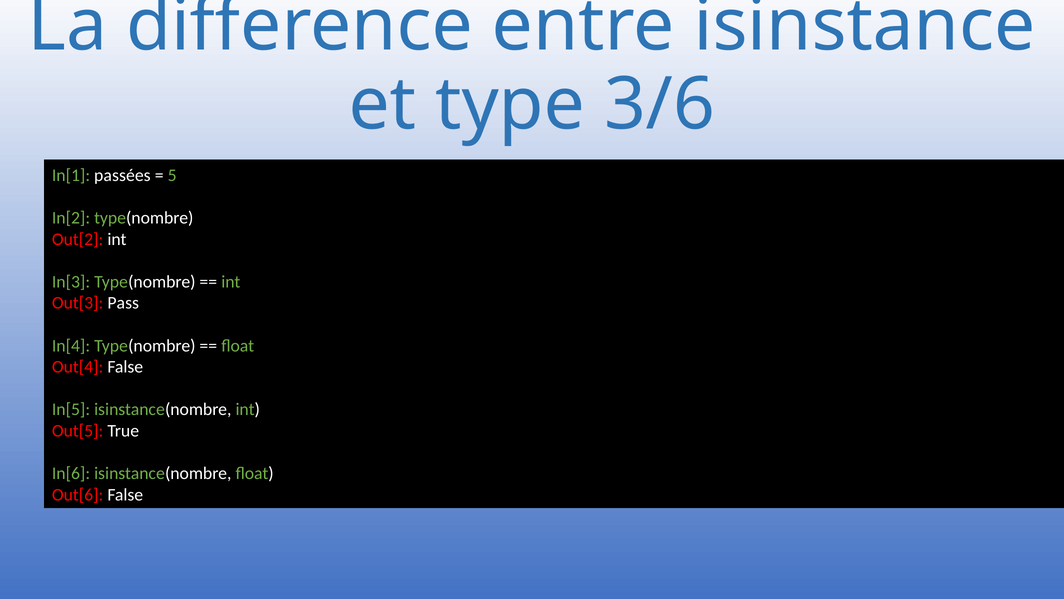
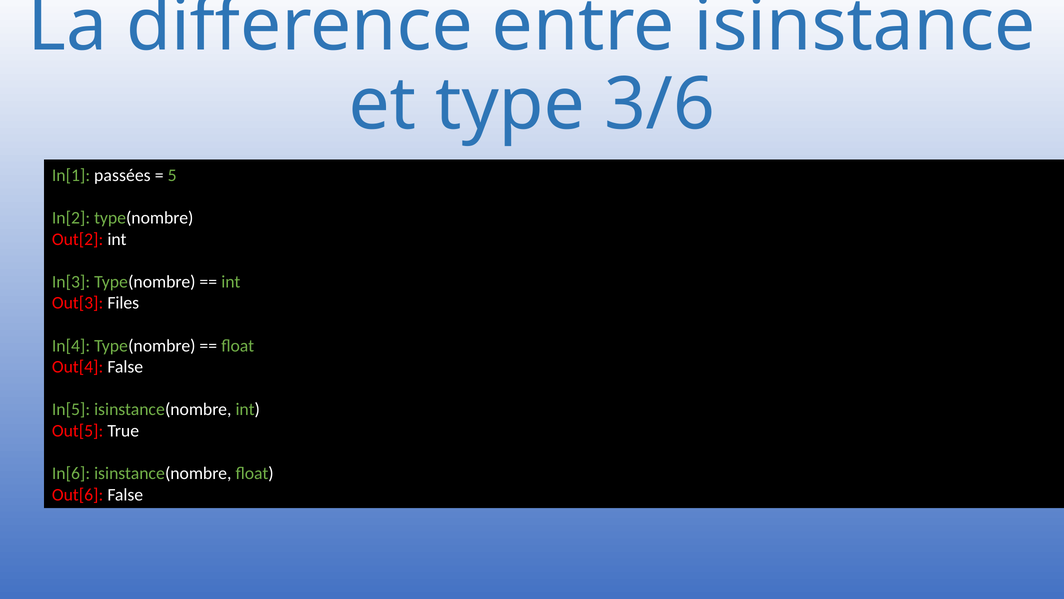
Pass: Pass -> Files
